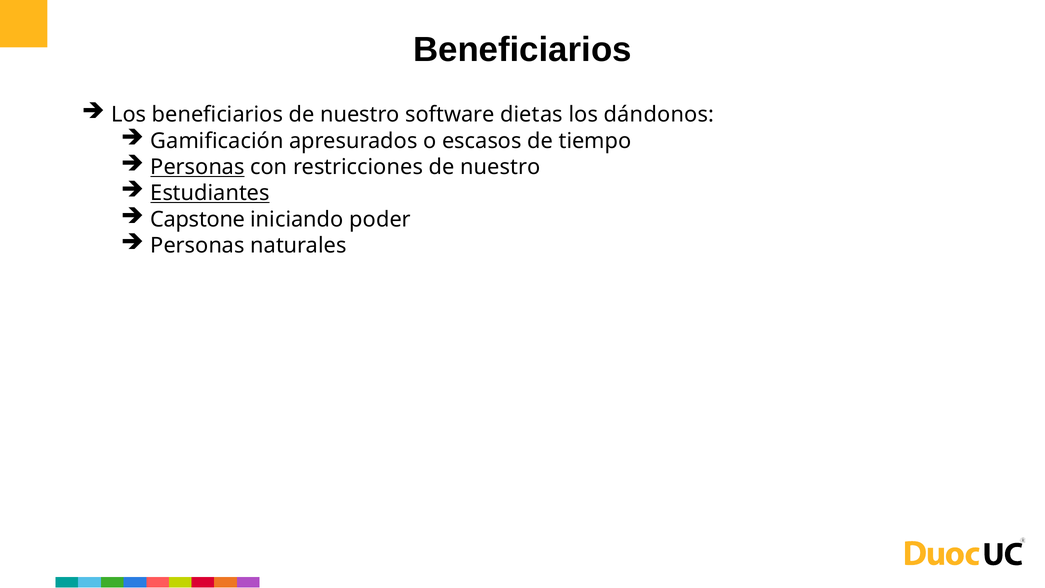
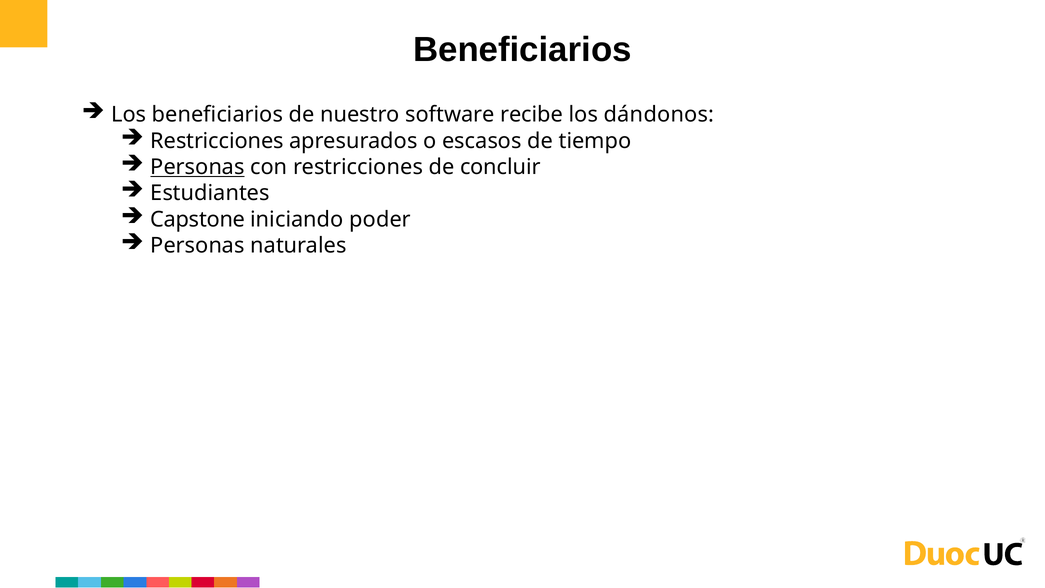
dietas: dietas -> recibe
Gamificación at (217, 141): Gamificación -> Restricciones
restricciones de nuestro: nuestro -> concluir
Estudiantes underline: present -> none
